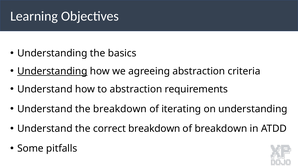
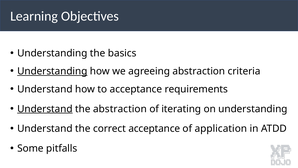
to abstraction: abstraction -> acceptance
Understand at (45, 109) underline: none -> present
the breakdown: breakdown -> abstraction
correct breakdown: breakdown -> acceptance
of breakdown: breakdown -> application
